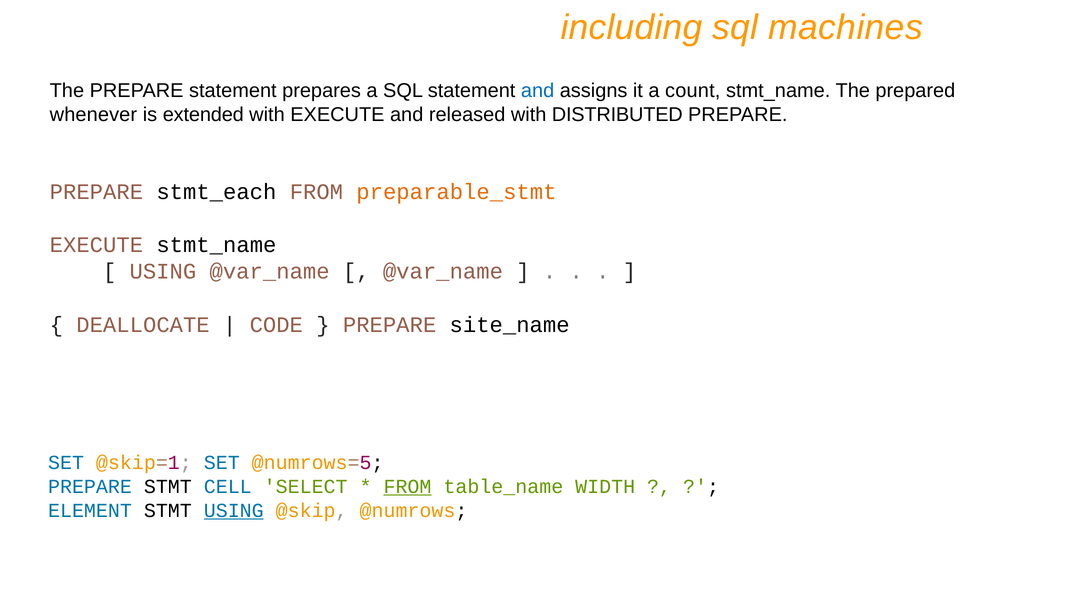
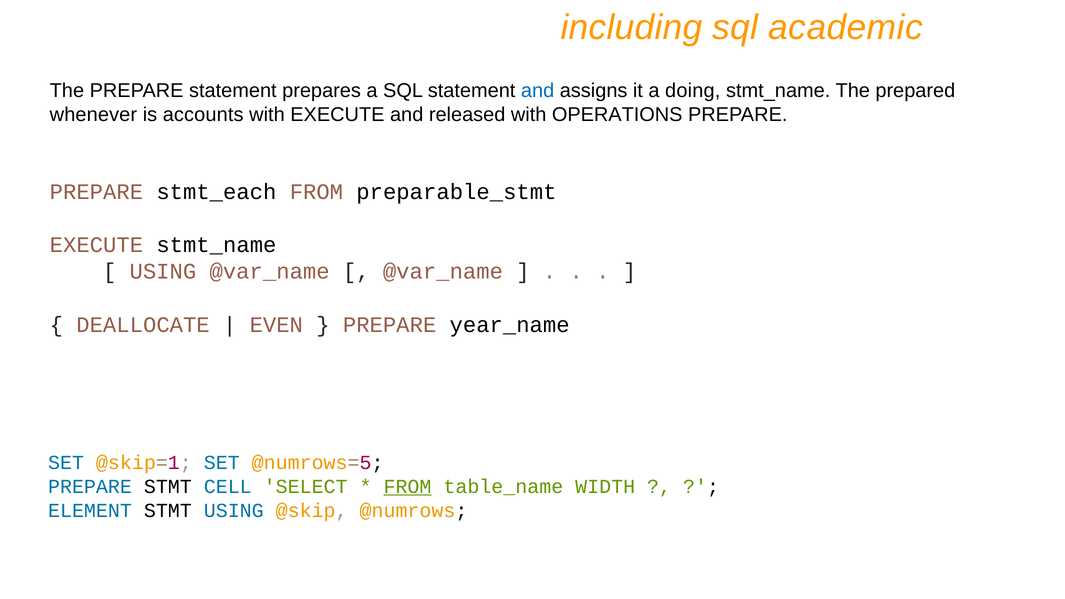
machines: machines -> academic
count: count -> doing
extended: extended -> accounts
DISTRIBUTED: DISTRIBUTED -> OPERATIONS
preparable_stmt colour: orange -> black
CODE: CODE -> EVEN
site_name: site_name -> year_name
USING at (234, 511) underline: present -> none
